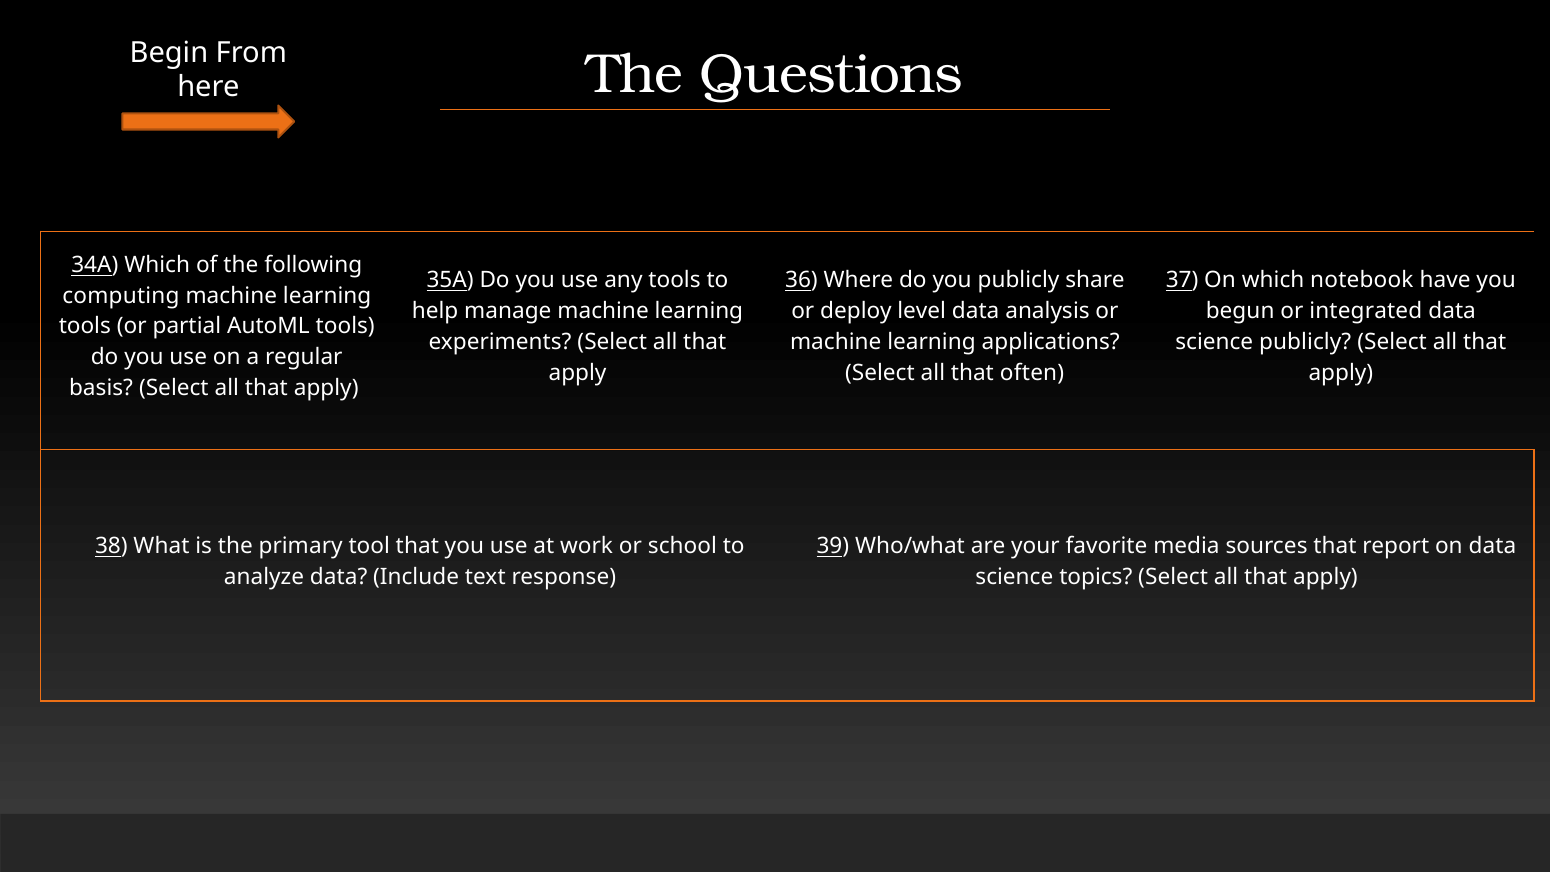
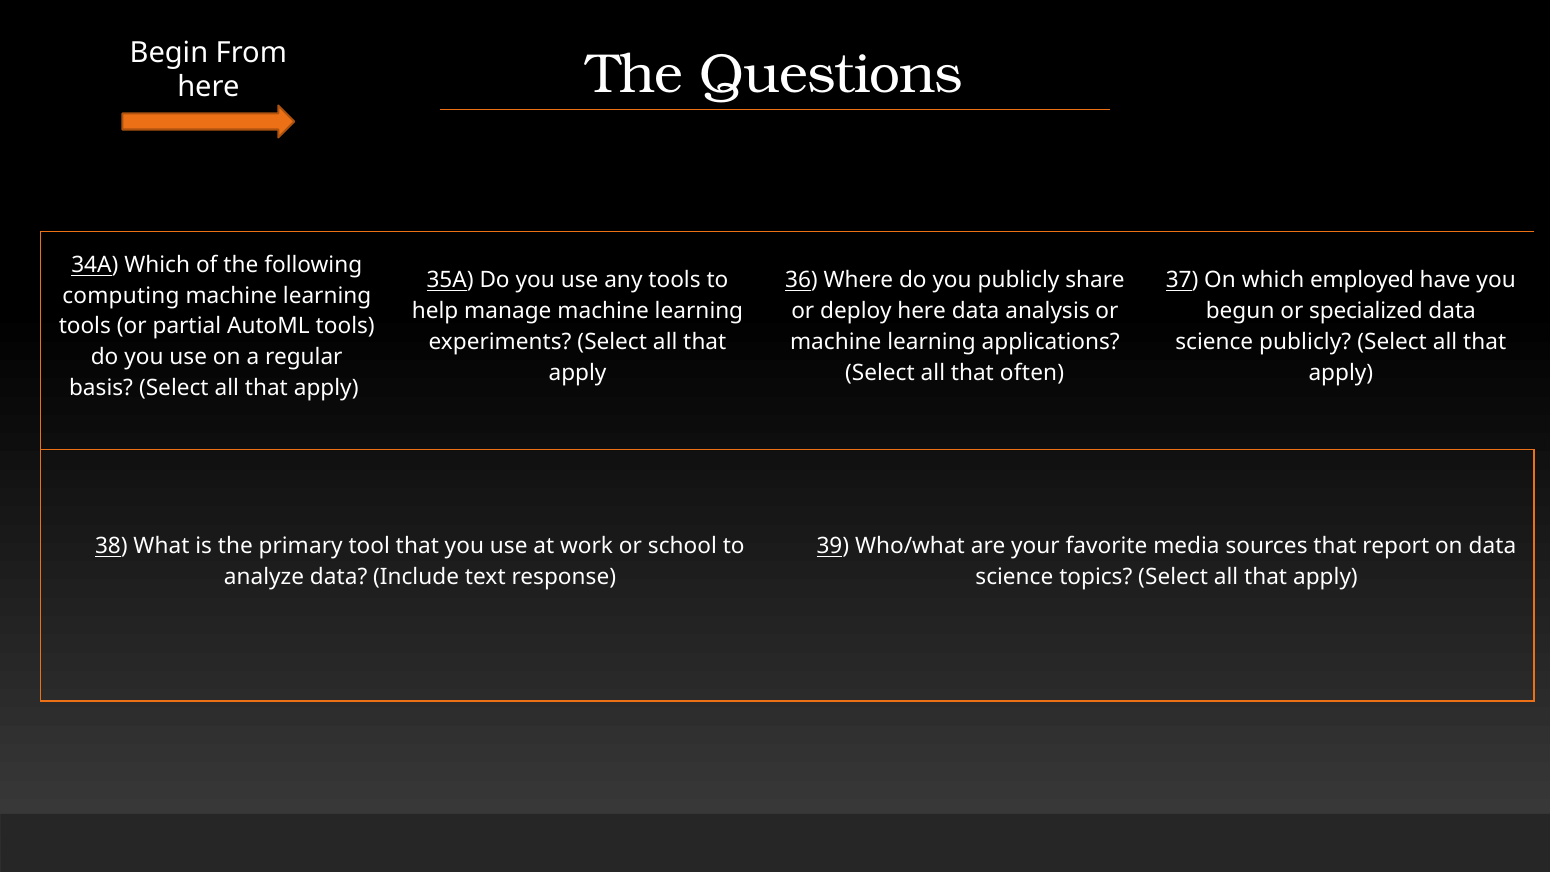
notebook: notebook -> employed
deploy level: level -> here
integrated: integrated -> specialized
